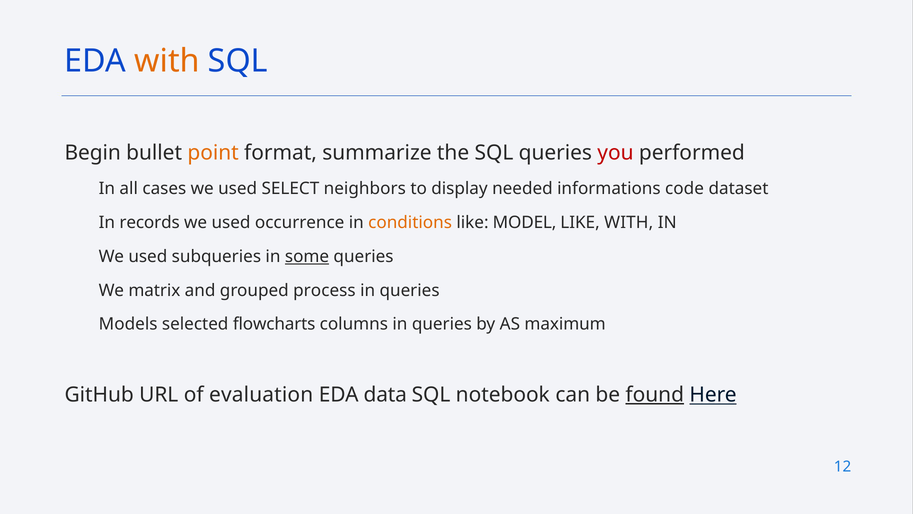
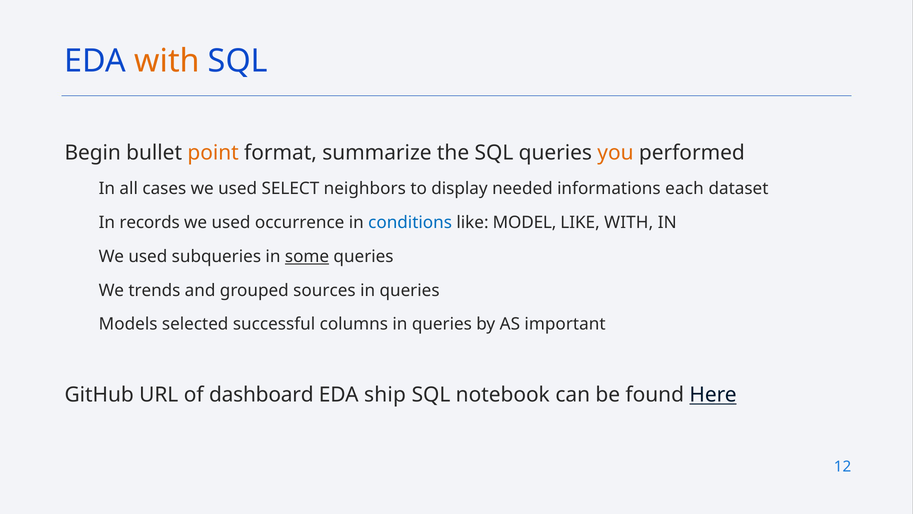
you colour: red -> orange
code: code -> each
conditions colour: orange -> blue
matrix: matrix -> trends
process: process -> sources
flowcharts: flowcharts -> successful
maximum: maximum -> important
evaluation: evaluation -> dashboard
data: data -> ship
found underline: present -> none
